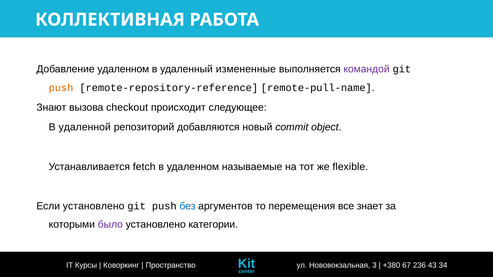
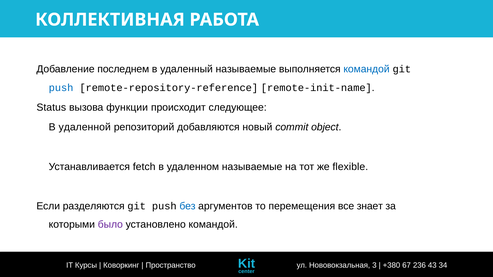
Добавление удаленном: удаленном -> последнем
удаленный измененные: измененные -> называемые
командой at (367, 69) colour: purple -> blue
push at (61, 88) colour: orange -> blue
remote-pull-name: remote-pull-name -> remote-init-name
Знают: Знают -> Status
checkout: checkout -> функции
Если установлено: установлено -> разделяются
установлено категории: категории -> командой
